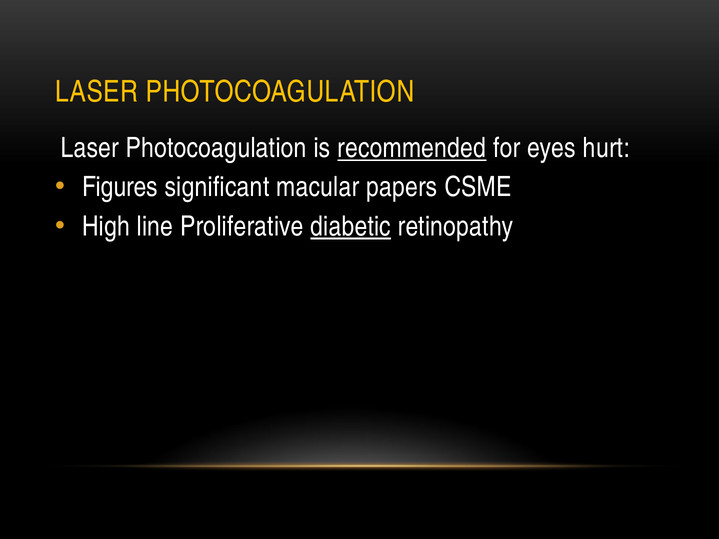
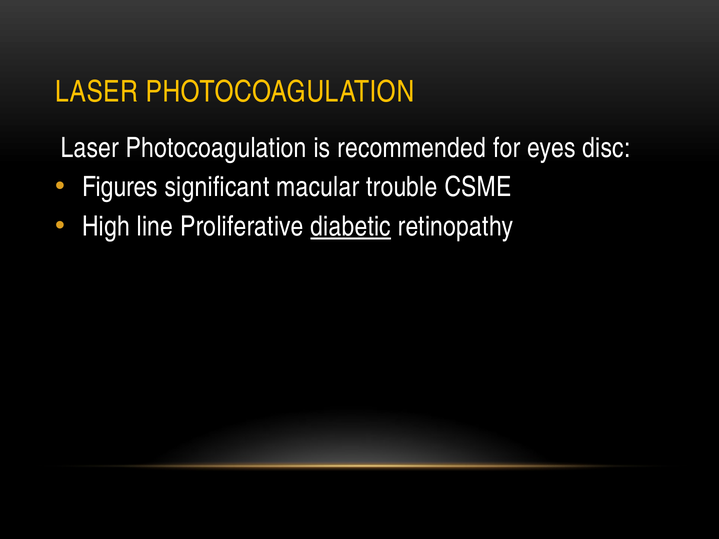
recommended underline: present -> none
hurt: hurt -> disc
papers: papers -> trouble
